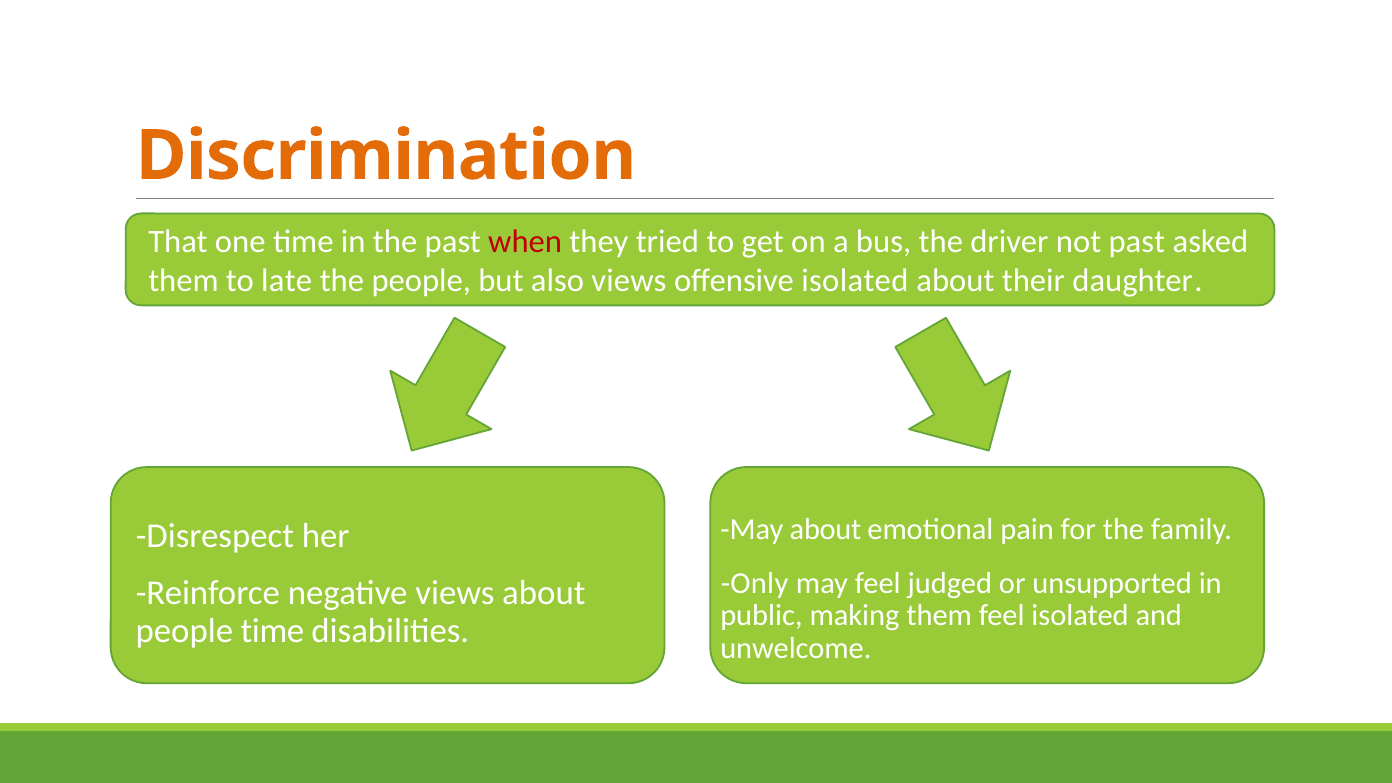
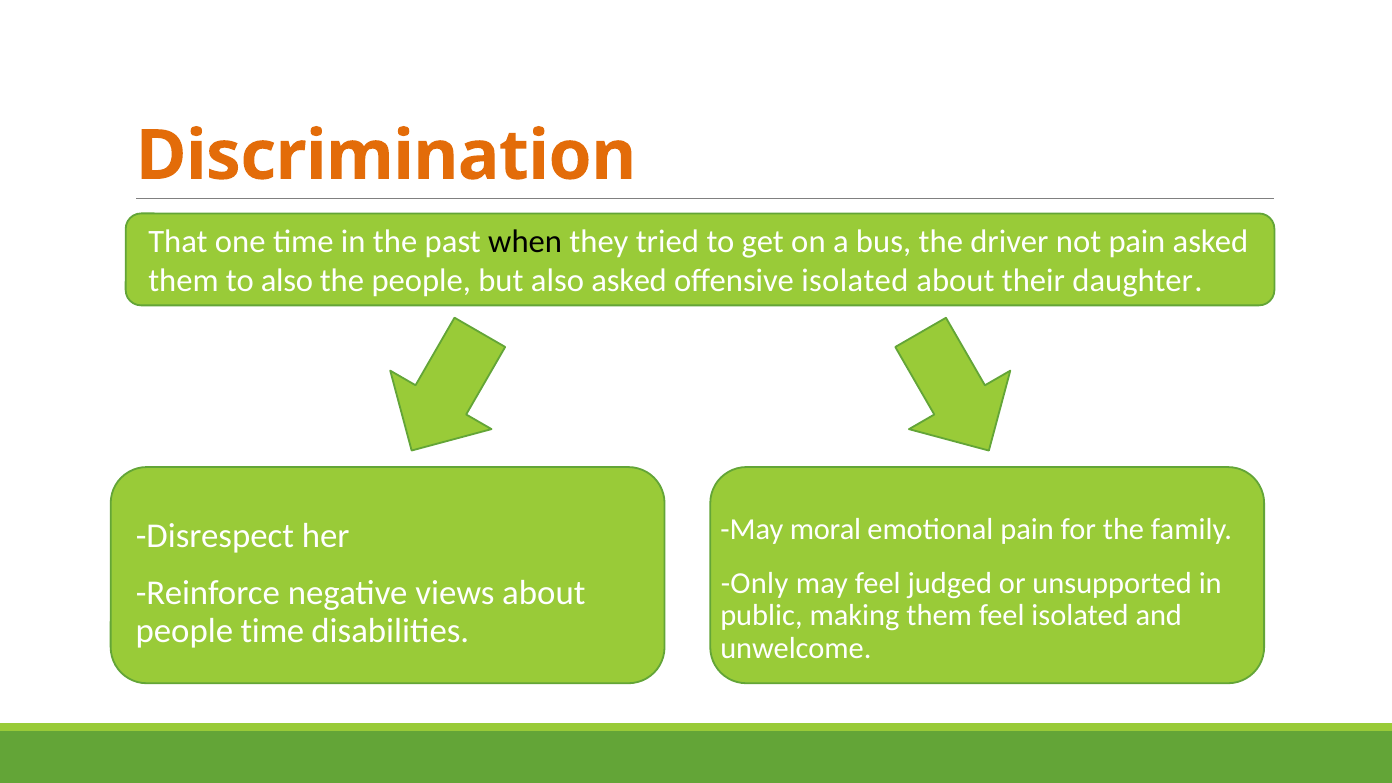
when colour: red -> black
not past: past -> pain
to late: late -> also
also views: views -> asked
May about: about -> moral
